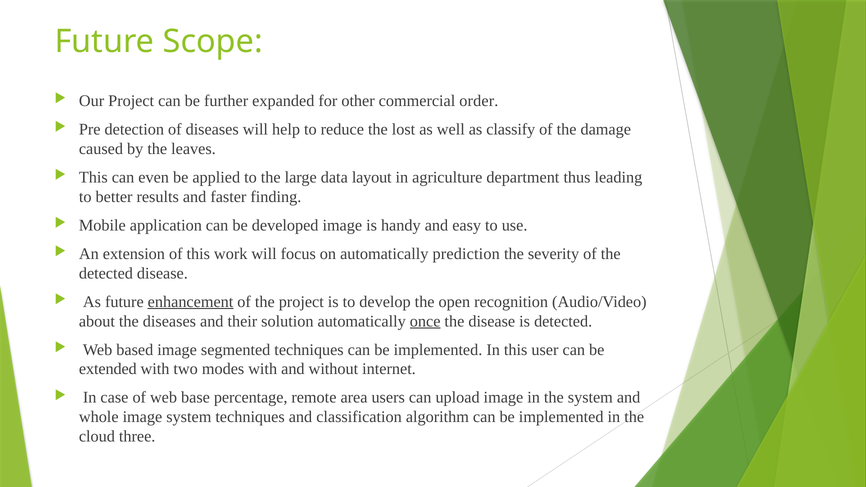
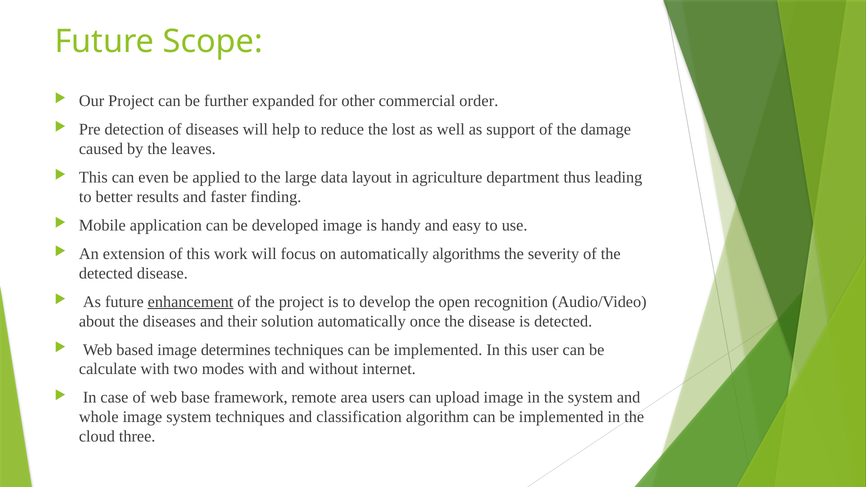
classify: classify -> support
prediction: prediction -> algorithms
once underline: present -> none
segmented: segmented -> determines
extended: extended -> calculate
percentage: percentage -> framework
